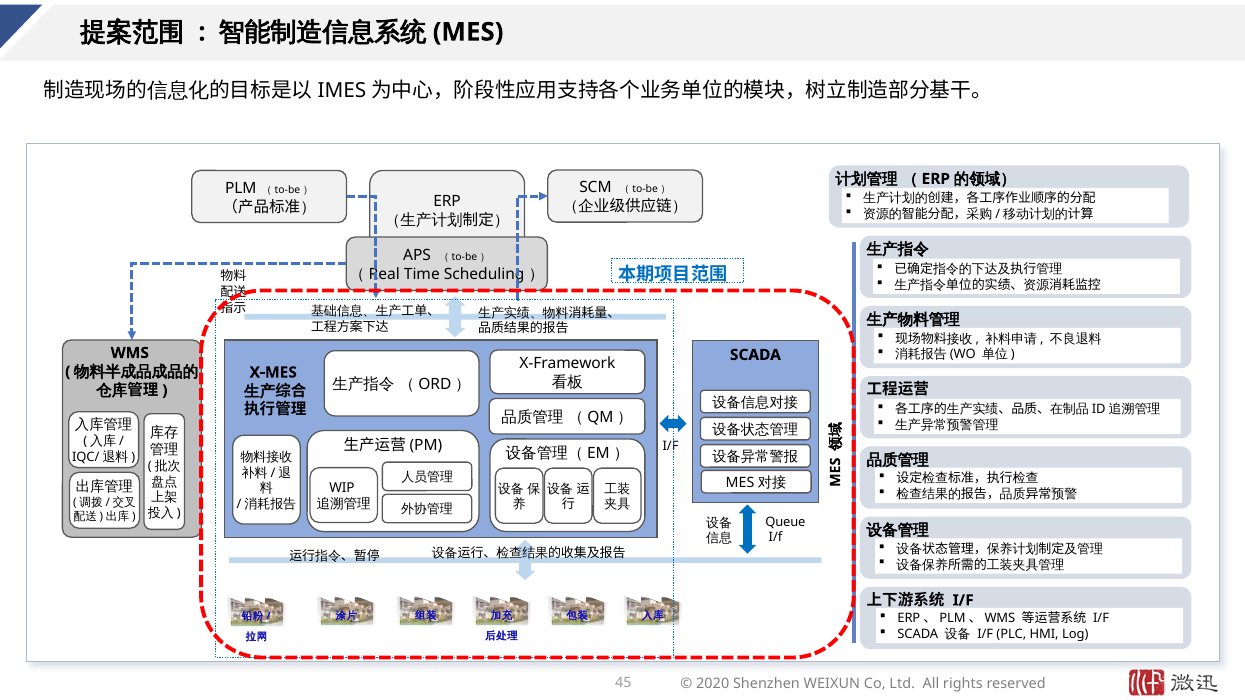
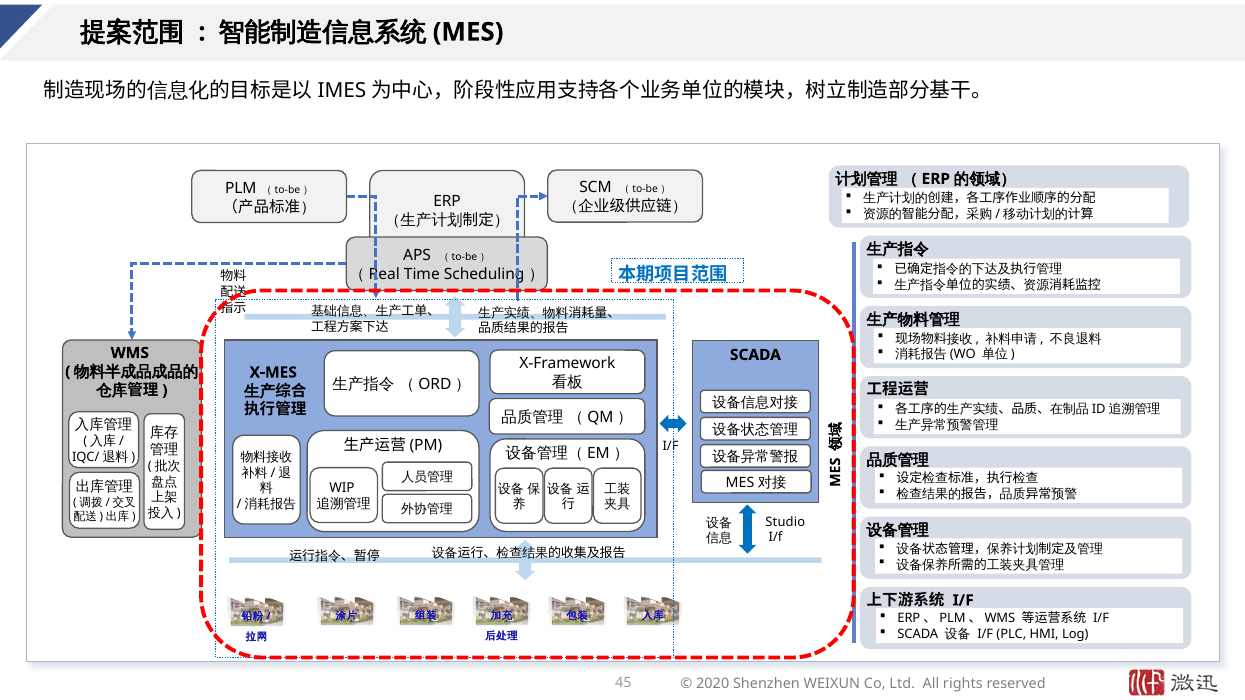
Queue: Queue -> Studio
